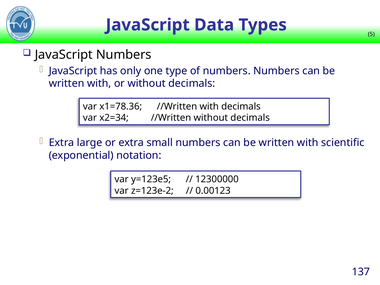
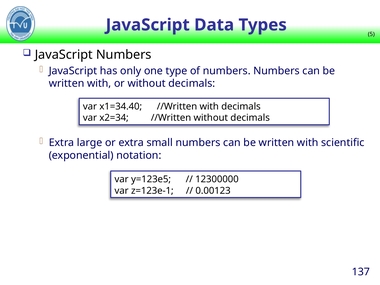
x1=78.36: x1=78.36 -> x1=34.40
z=123e-2: z=123e-2 -> z=123e-1
